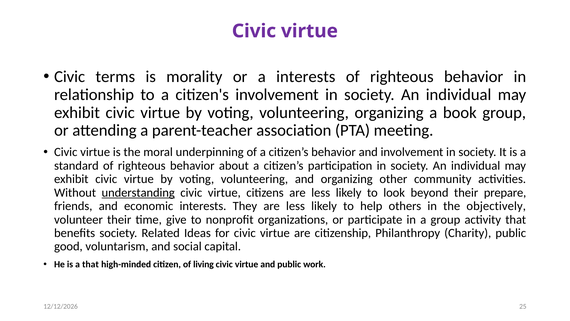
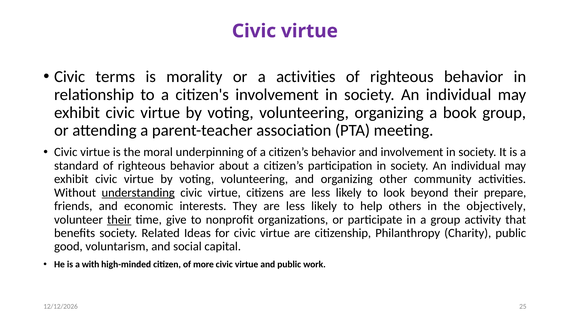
a interests: interests -> activities
their at (119, 219) underline: none -> present
a that: that -> with
living: living -> more
